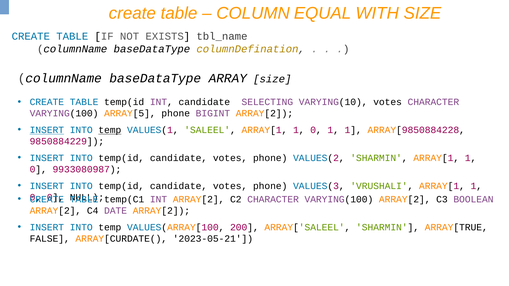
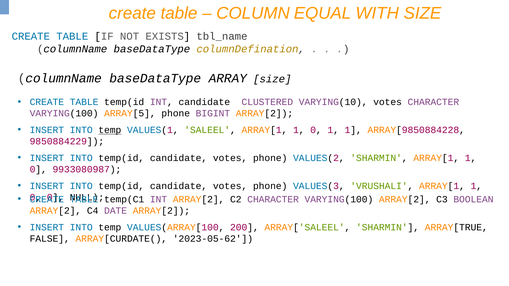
SELECTING: SELECTING -> CLUSTERED
INSERT at (47, 130) underline: present -> none
2023-05-21: 2023-05-21 -> 2023-05-62
